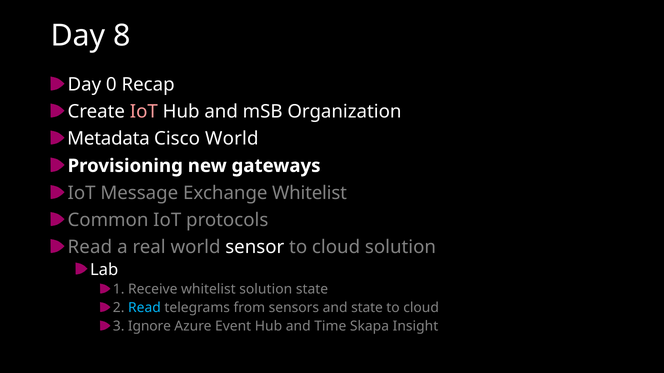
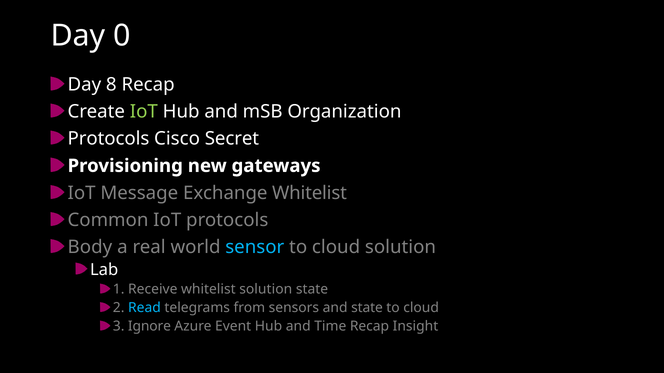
8: 8 -> 0
0: 0 -> 8
IoT at (144, 112) colour: pink -> light green
Metadata at (109, 139): Metadata -> Protocols
Cisco World: World -> Secret
Read at (90, 247): Read -> Body
sensor colour: white -> light blue
Time Skapa: Skapa -> Recap
